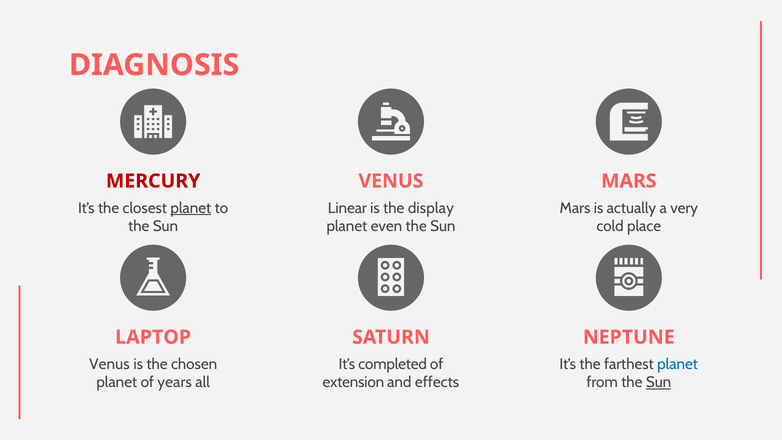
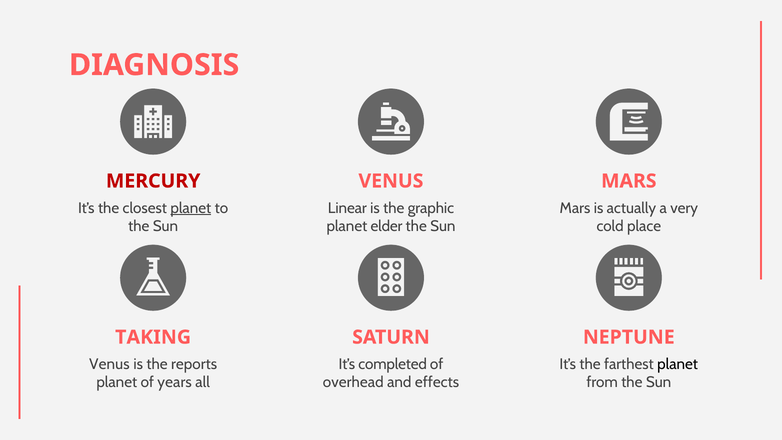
display: display -> graphic
even: even -> elder
LAPTOP: LAPTOP -> TAKING
chosen: chosen -> reports
planet at (678, 364) colour: blue -> black
extension: extension -> overhead
Sun at (659, 382) underline: present -> none
